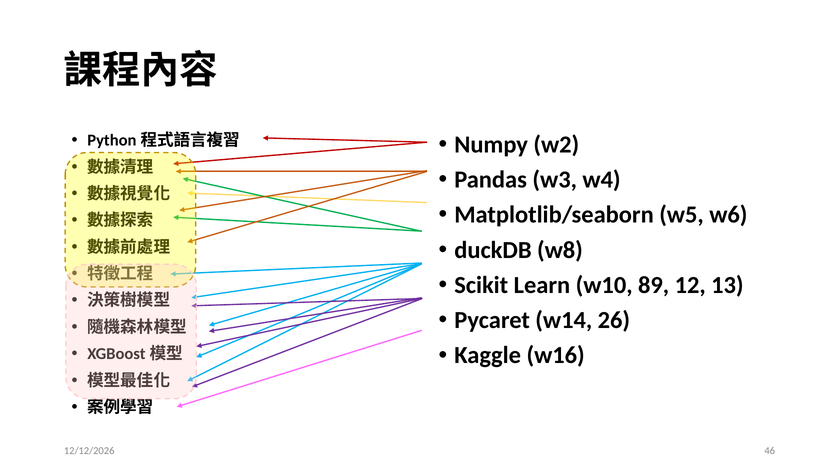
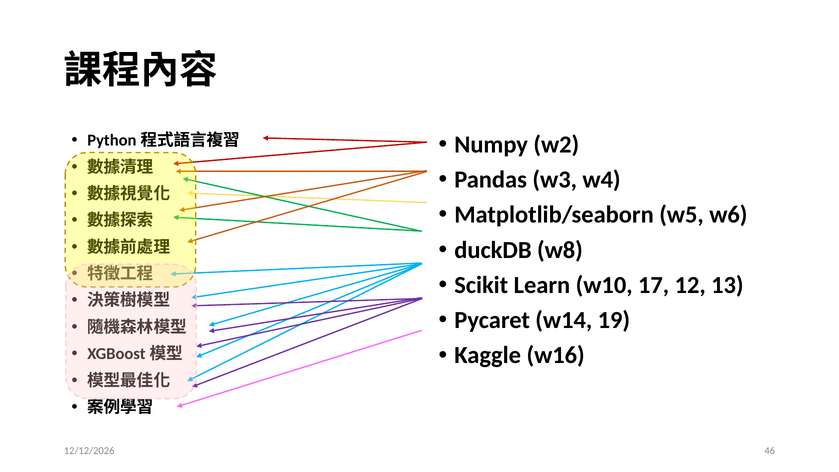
89: 89 -> 17
26: 26 -> 19
